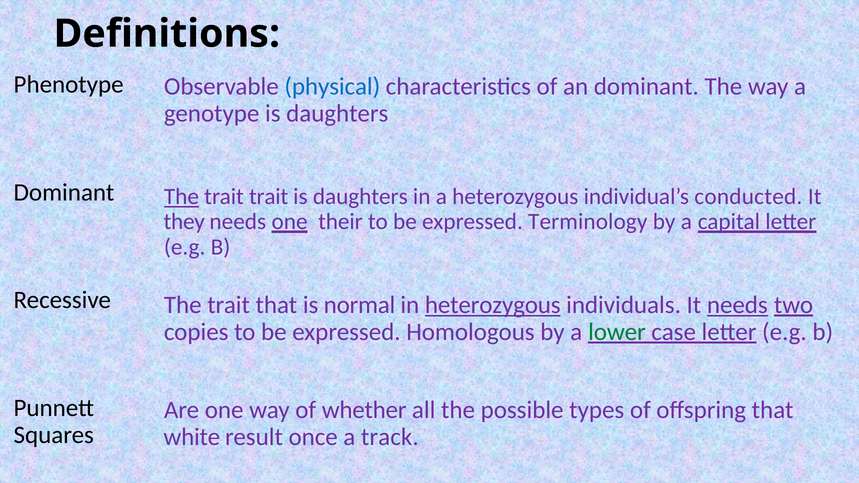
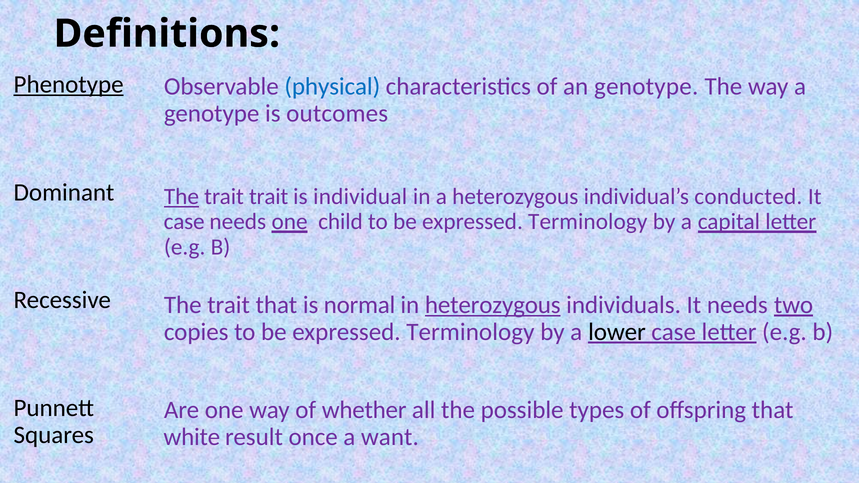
Phenotype underline: none -> present
an dominant: dominant -> genotype
genotype is daughters: daughters -> outcomes
daughters at (360, 197): daughters -> individual
they at (184, 222): they -> case
their: their -> child
needs at (737, 305) underline: present -> none
Homologous at (470, 332): Homologous -> Terminology
lower colour: green -> black
track: track -> want
